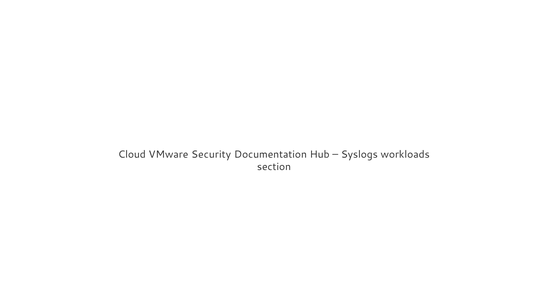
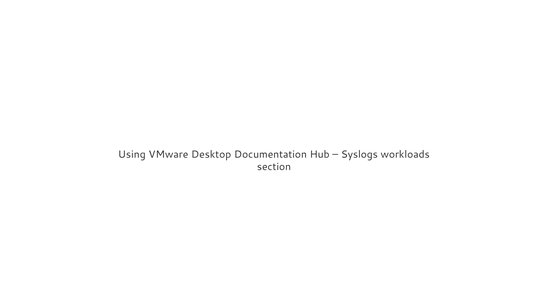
Cloud: Cloud -> Using
Security: Security -> Desktop
